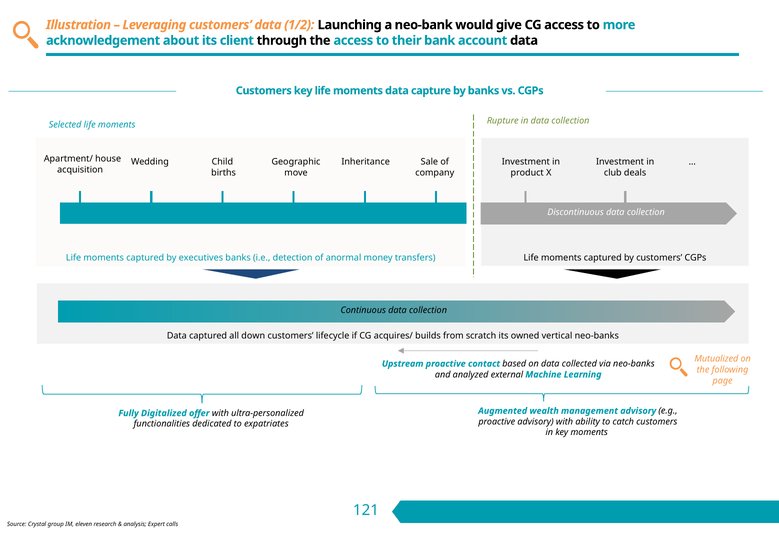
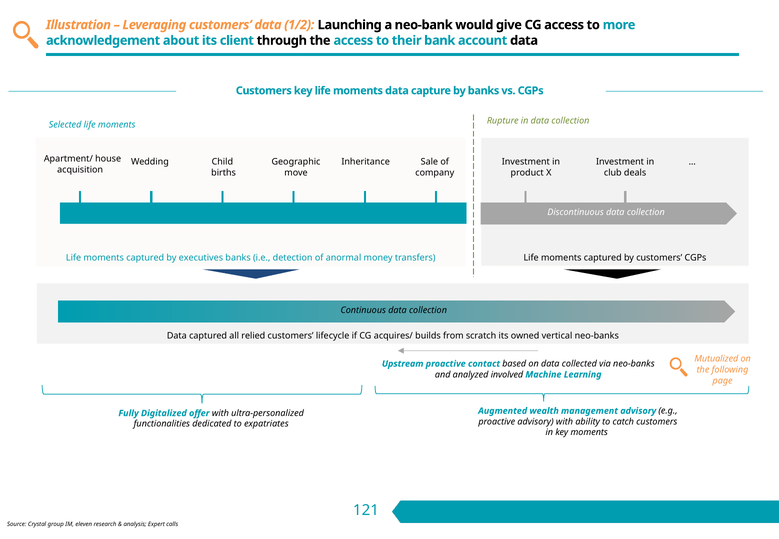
down: down -> relied
external: external -> involved
